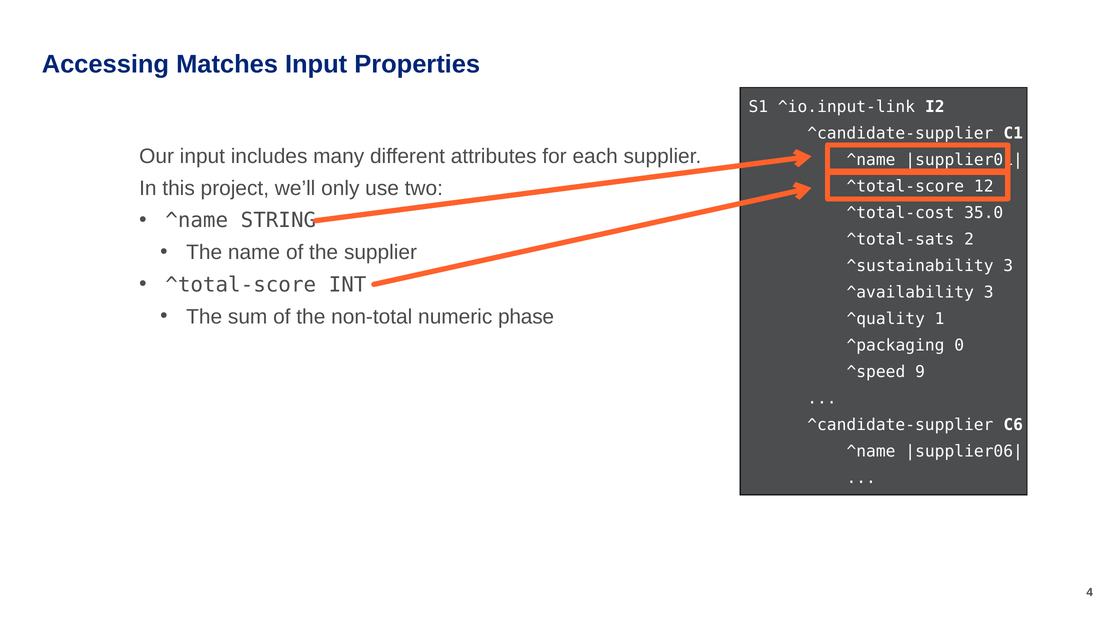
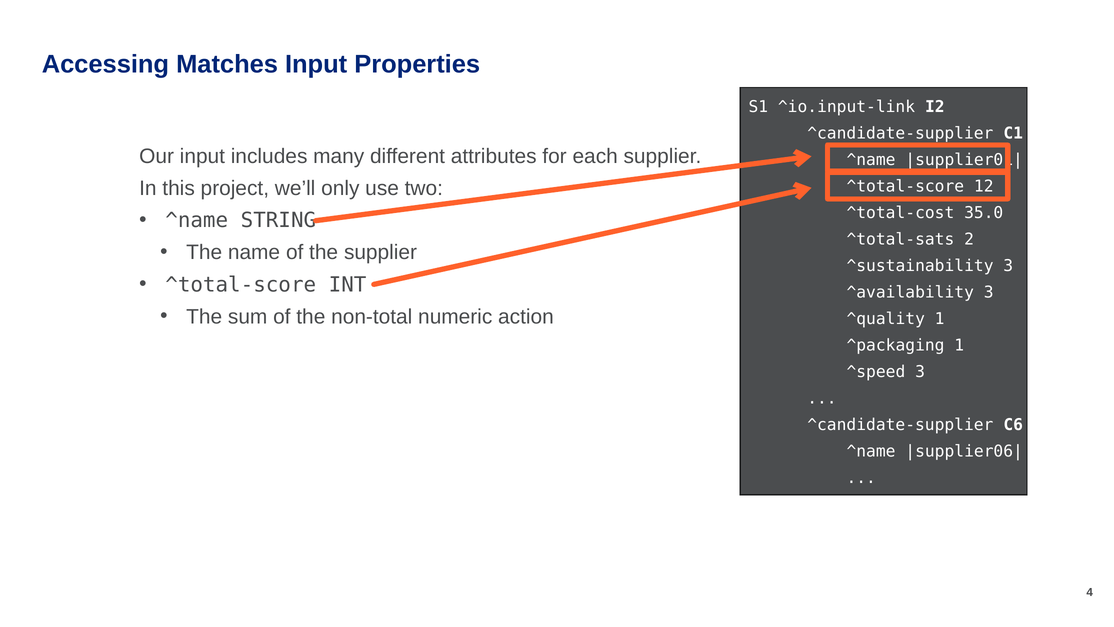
phase: phase -> action
^packaging 0: 0 -> 1
^speed 9: 9 -> 3
